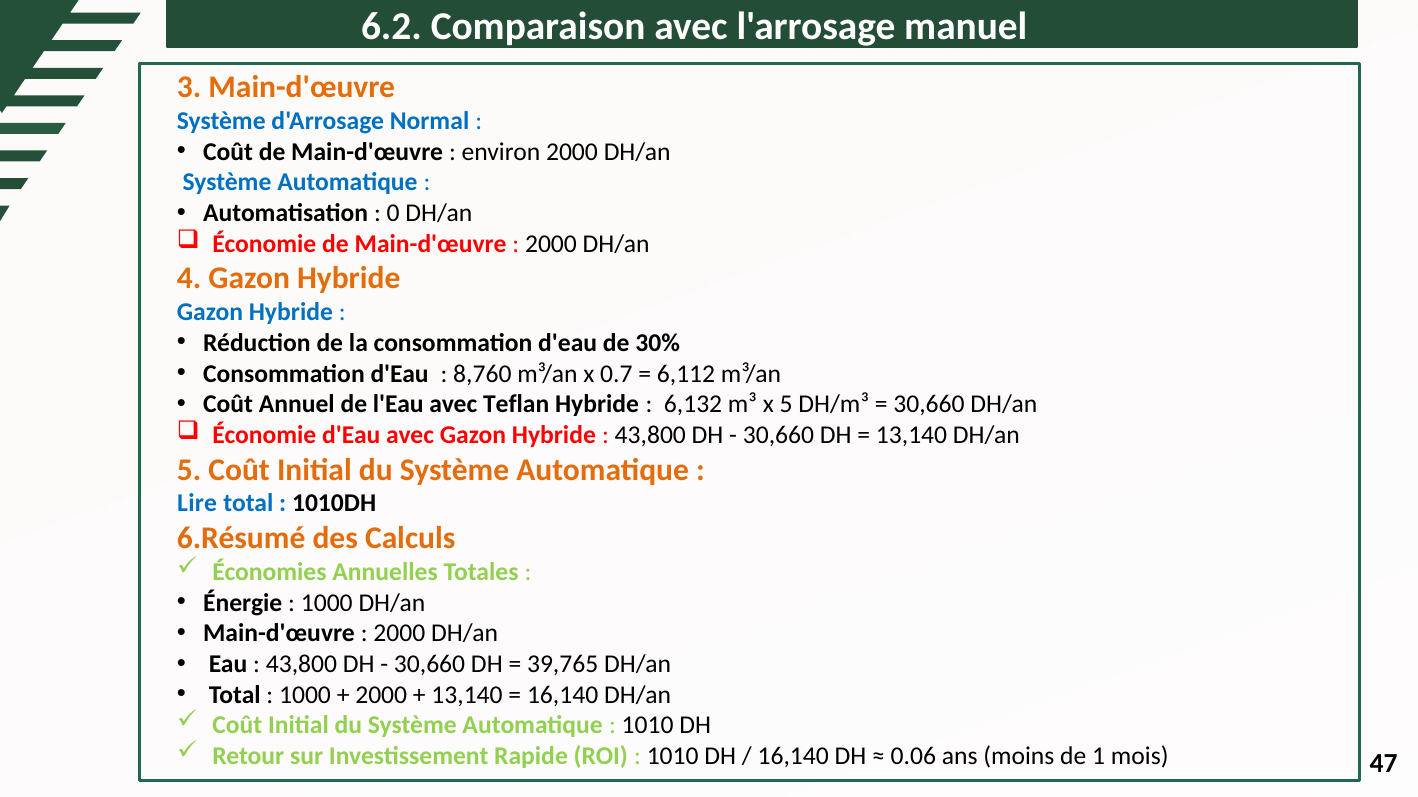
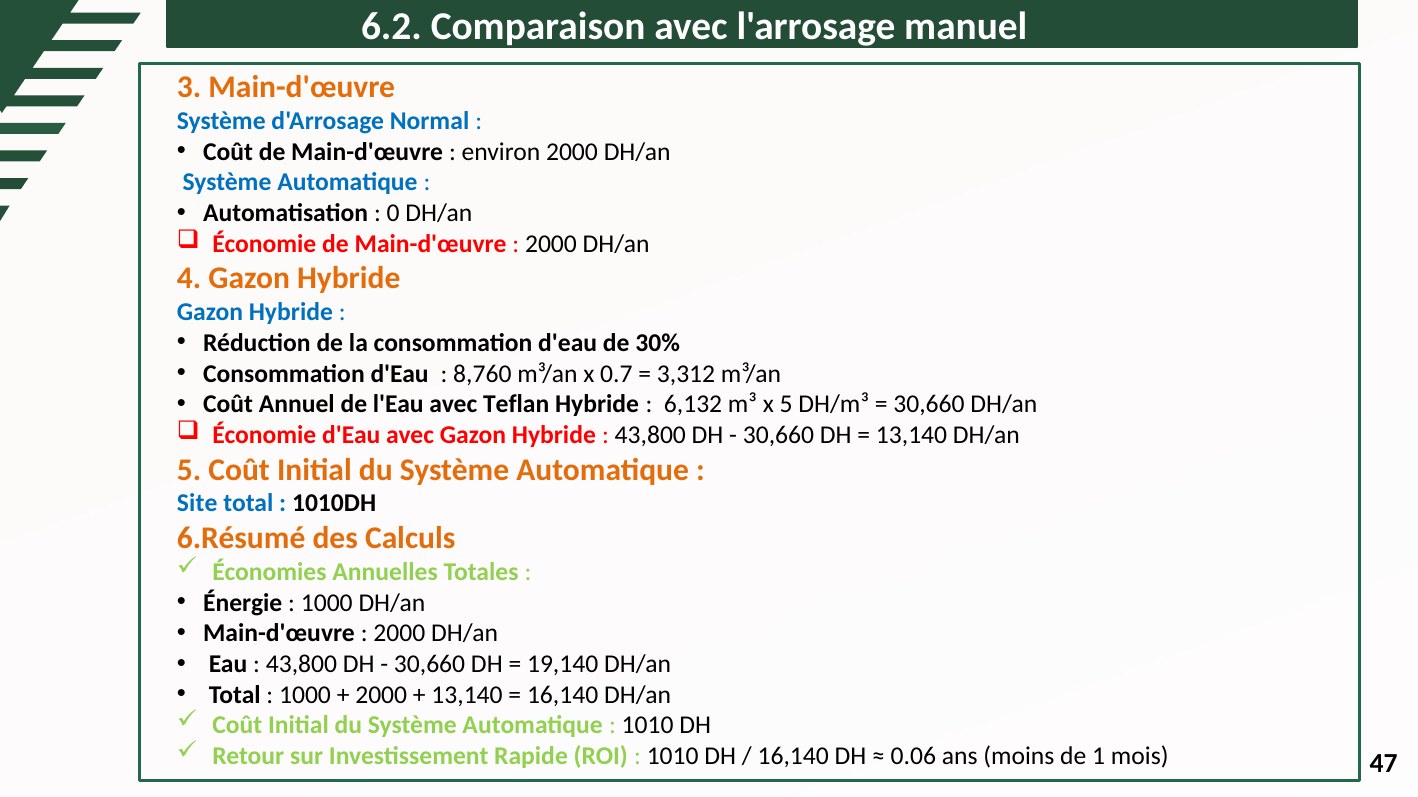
6,112: 6,112 -> 3,312
Lire: Lire -> Site
39,765: 39,765 -> 19,140
